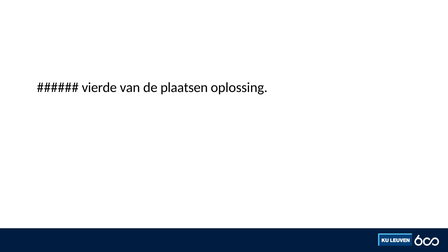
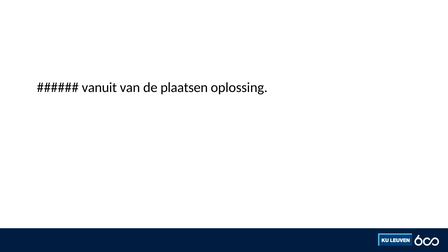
vierde: vierde -> vanuit
